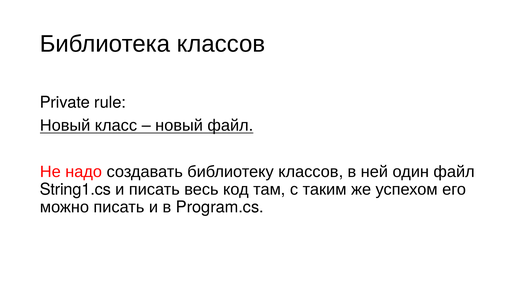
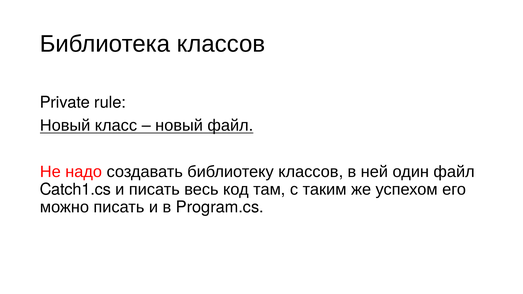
String1.cs: String1.cs -> Catch1.cs
